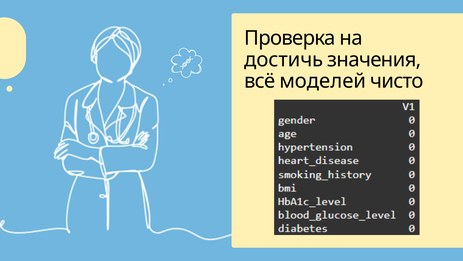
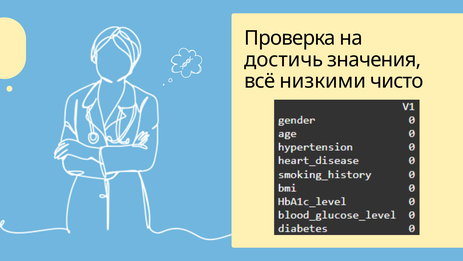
моделей: моделей -> низкими
